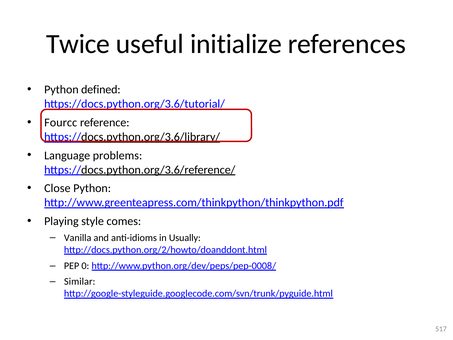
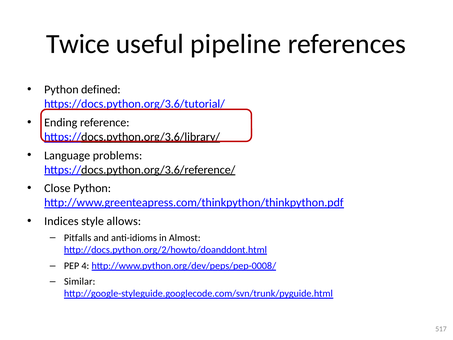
initialize: initialize -> pipeline
Fourcc: Fourcc -> Ending
Playing: Playing -> Indices
comes: comes -> allows
Vanilla: Vanilla -> Pitfalls
Usually: Usually -> Almost
0: 0 -> 4
